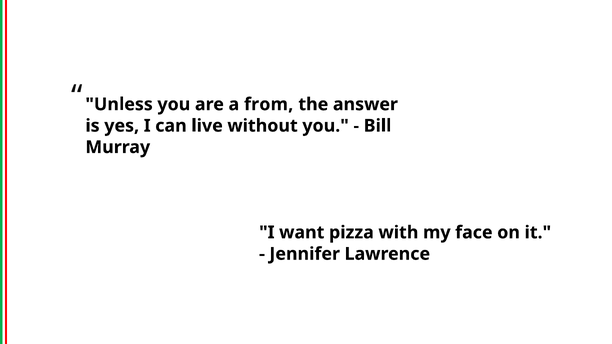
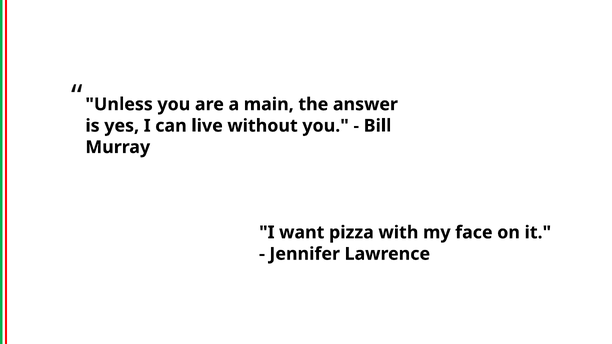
from: from -> main
